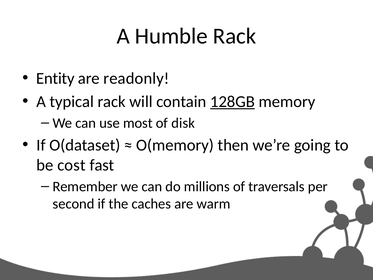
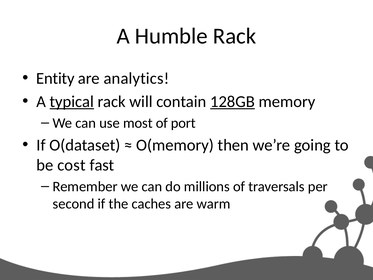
readonly: readonly -> analytics
typical underline: none -> present
disk: disk -> port
